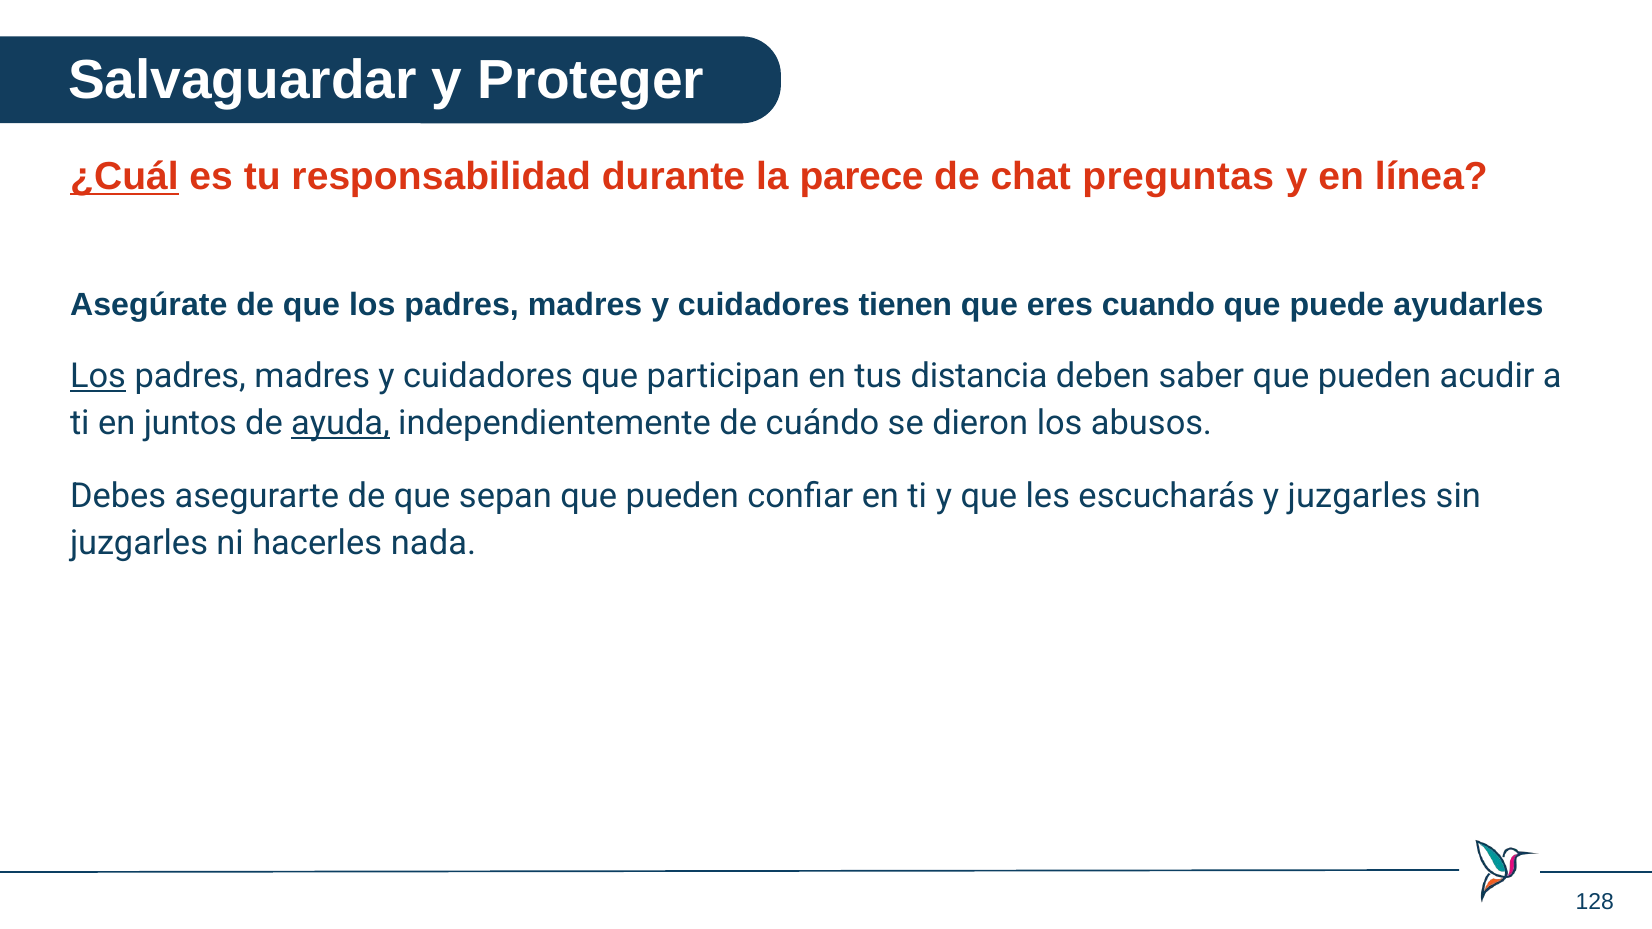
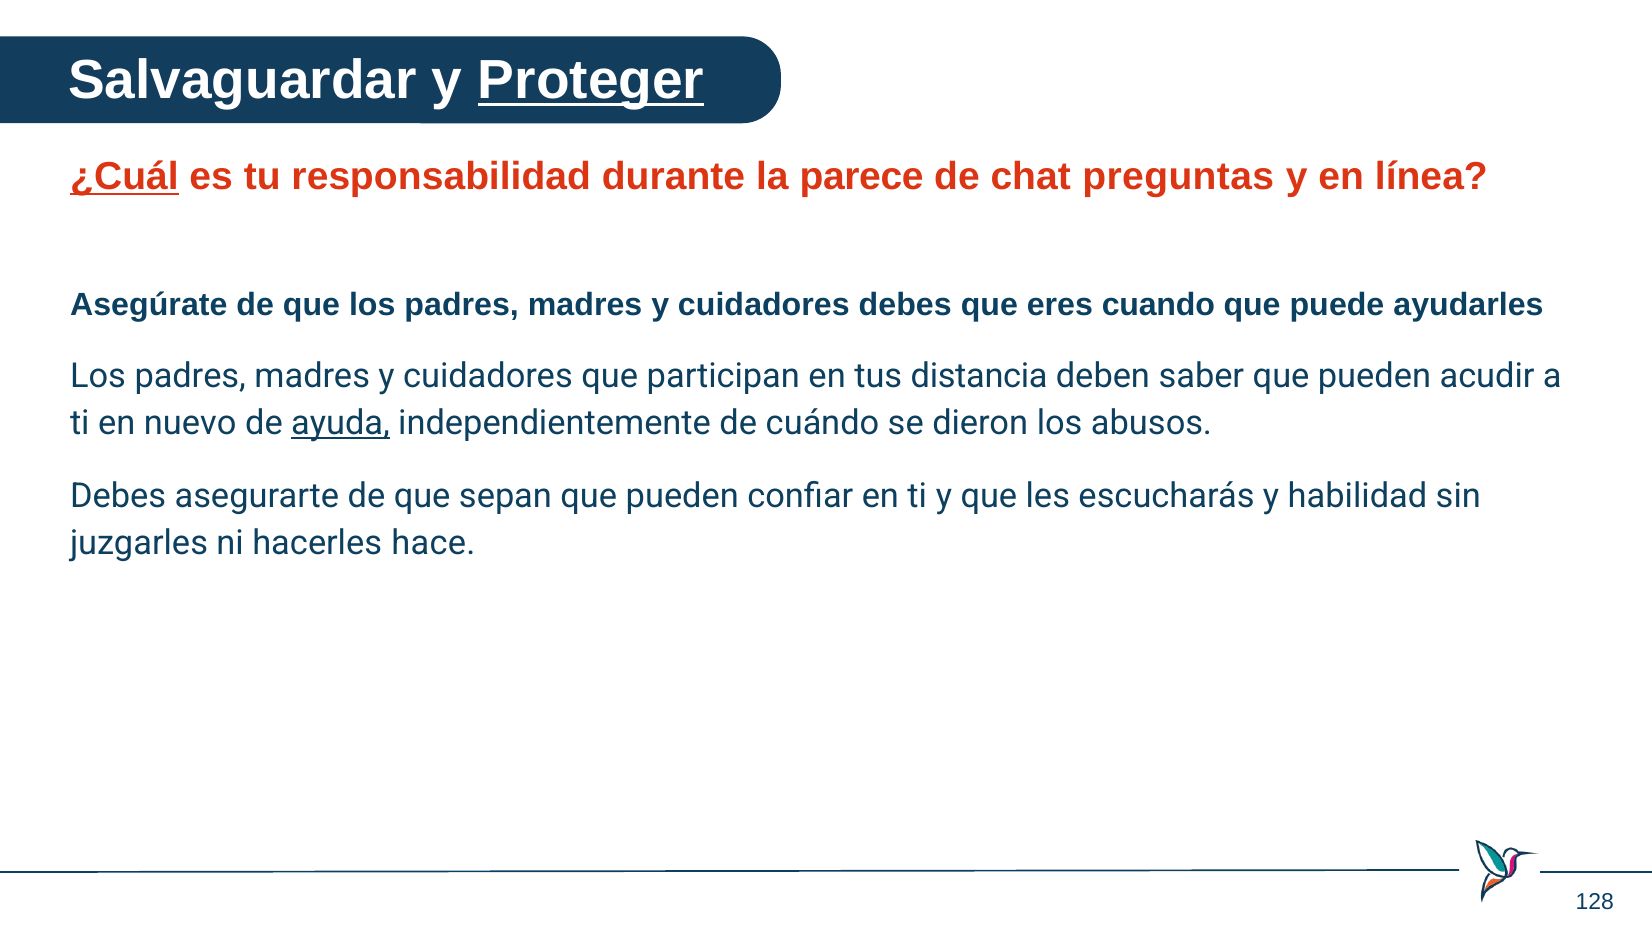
Proteger underline: none -> present
cuidadores tienen: tienen -> debes
Los at (98, 376) underline: present -> none
juntos: juntos -> nuevo
y juzgarles: juzgarles -> habilidad
nada: nada -> hace
